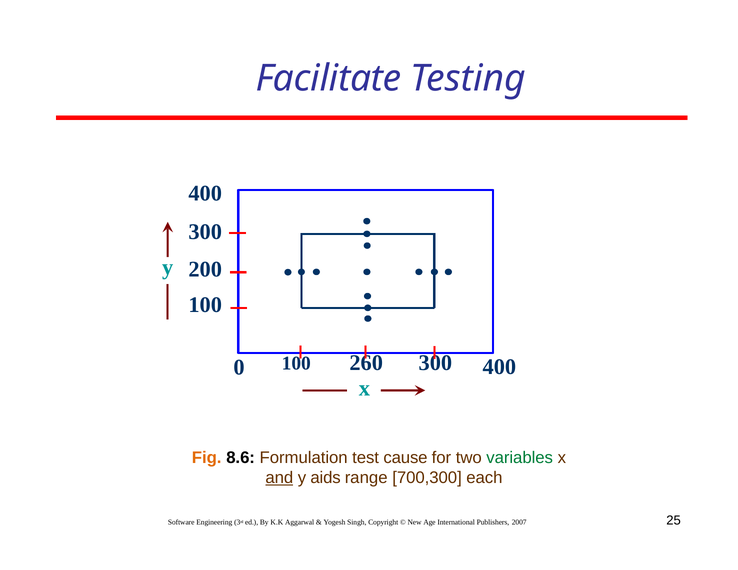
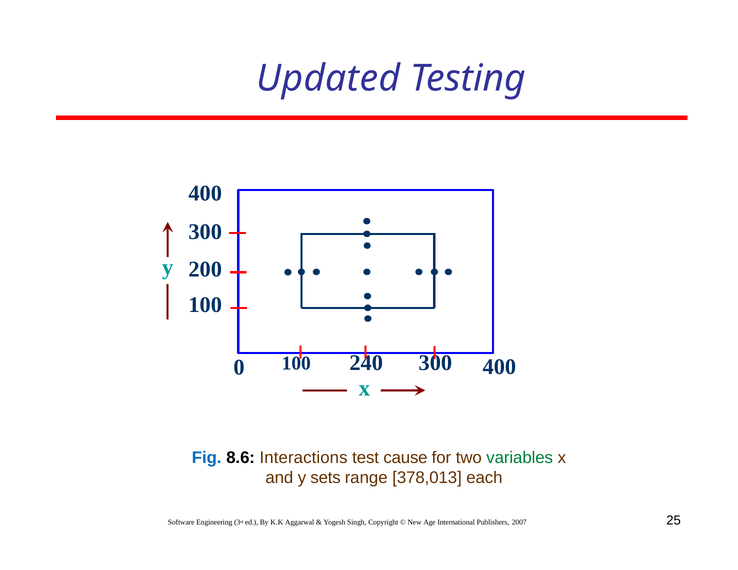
Facilitate: Facilitate -> Updated
260: 260 -> 240
Fig colour: orange -> blue
Formulation: Formulation -> Interactions
and underline: present -> none
aids: aids -> sets
700,300: 700,300 -> 378,013
